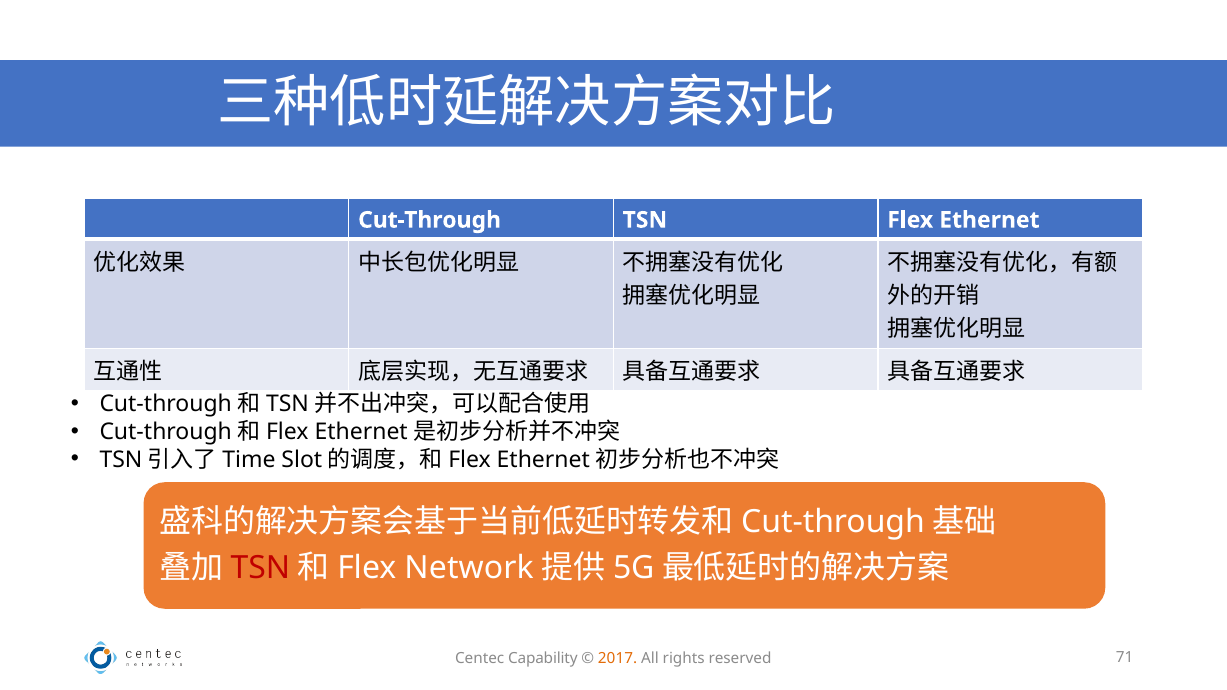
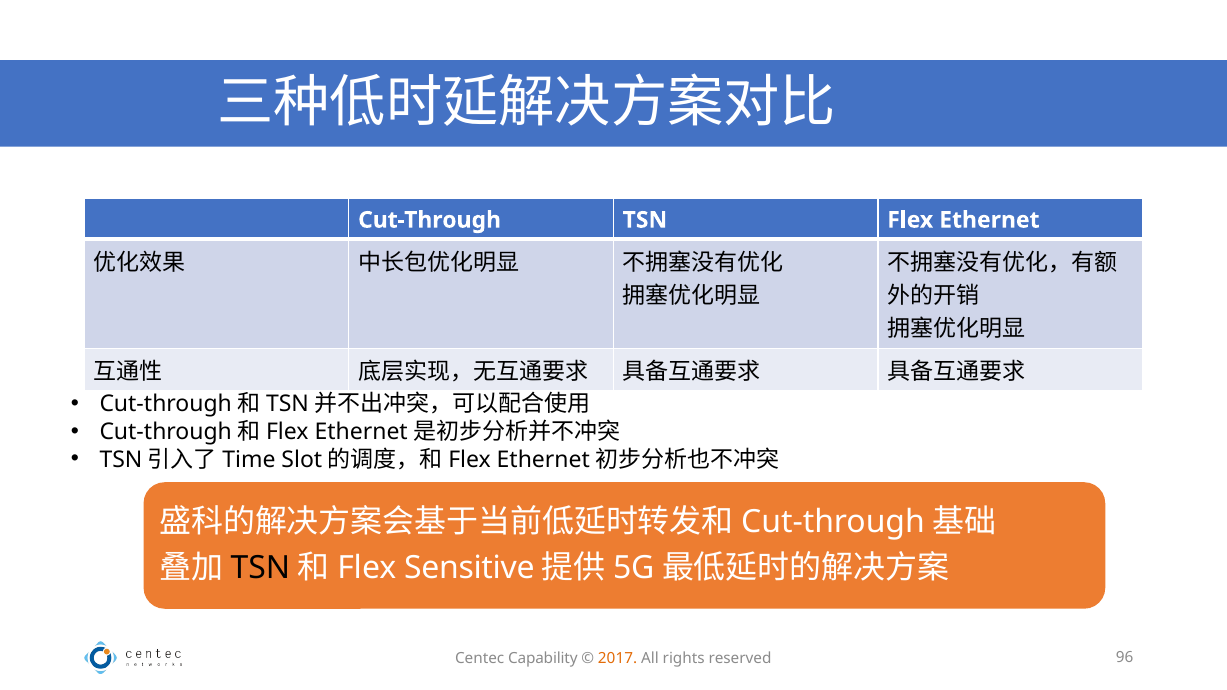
TSN at (260, 568) colour: red -> black
Network: Network -> Sensitive
71: 71 -> 96
